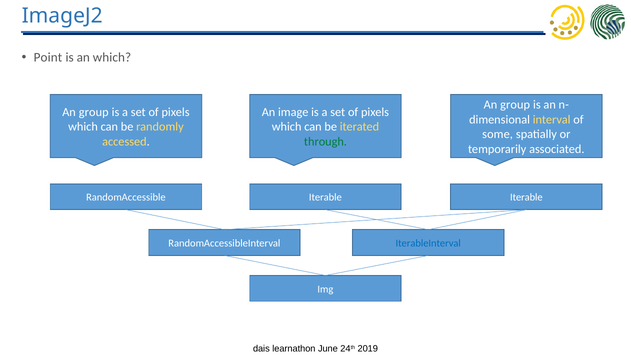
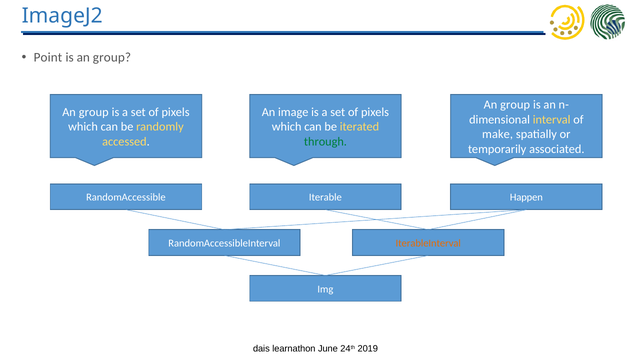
is an which: which -> group
some: some -> make
Iterable Iterable: Iterable -> Happen
IterableInterval colour: blue -> orange
